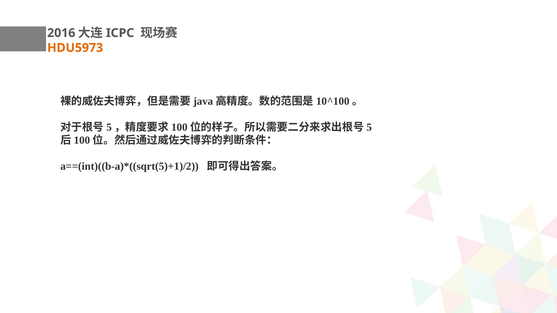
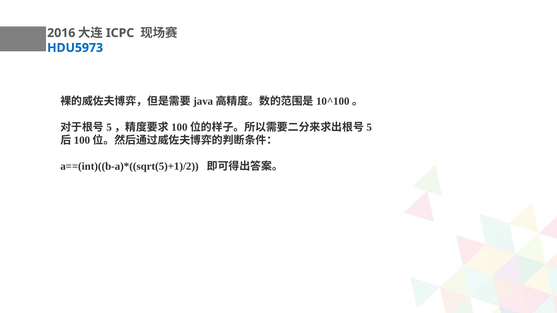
HDU5973 colour: orange -> blue
